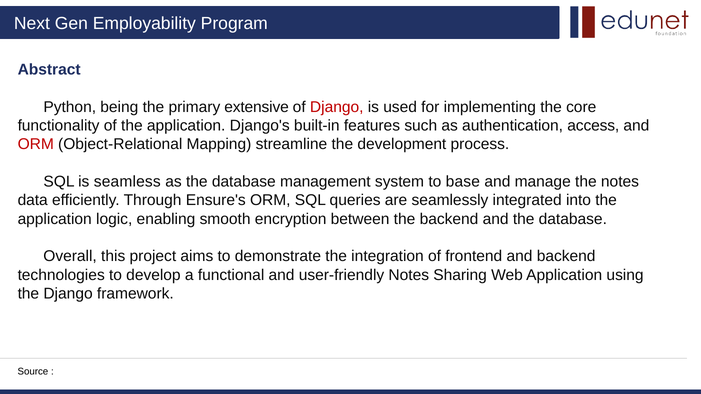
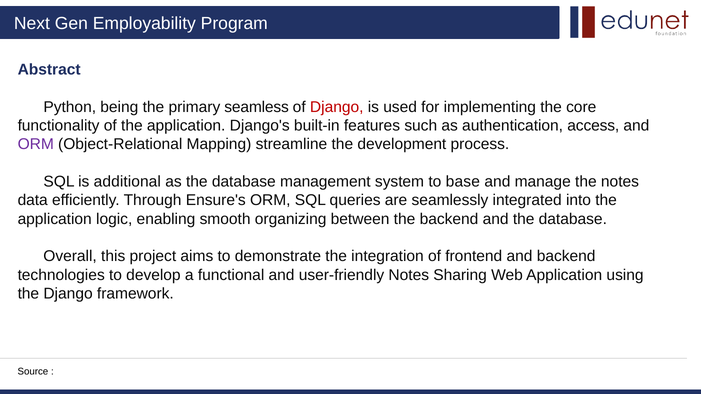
extensive: extensive -> seamless
ORM at (36, 144) colour: red -> purple
seamless: seamless -> additional
encryption: encryption -> organizing
